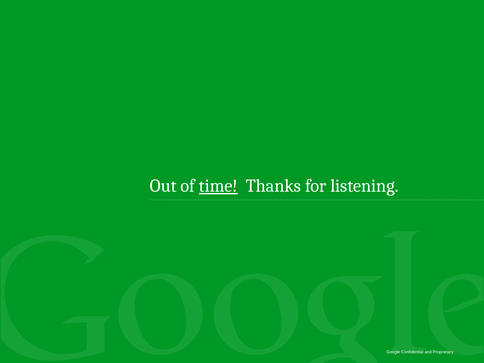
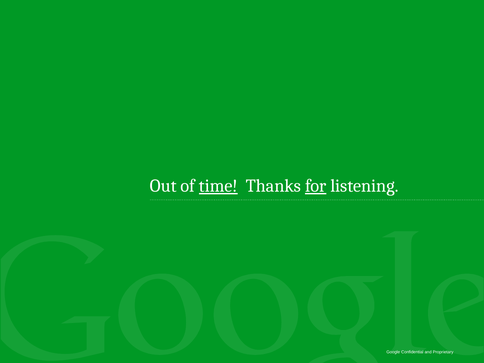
for underline: none -> present
